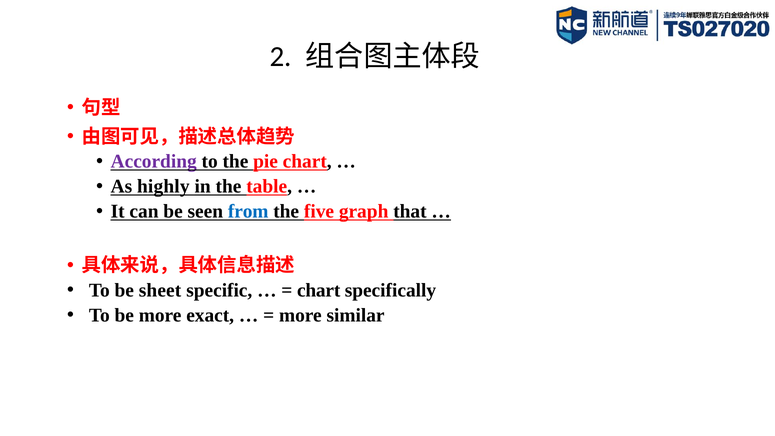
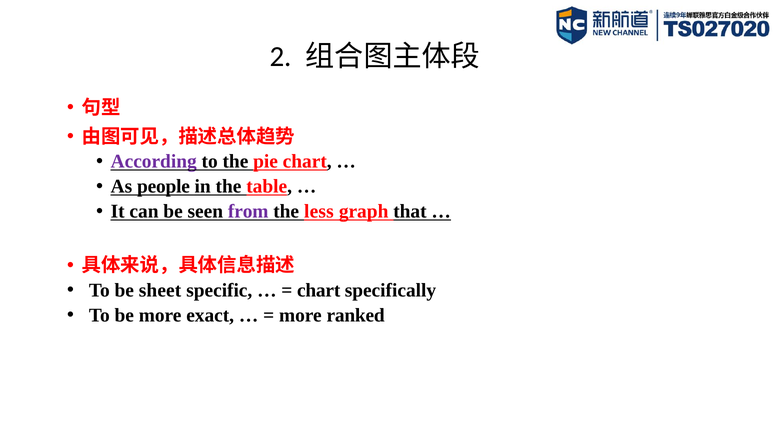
highly: highly -> people
from colour: blue -> purple
five: five -> less
similar: similar -> ranked
